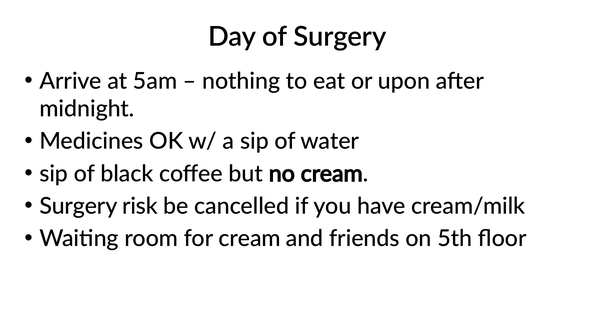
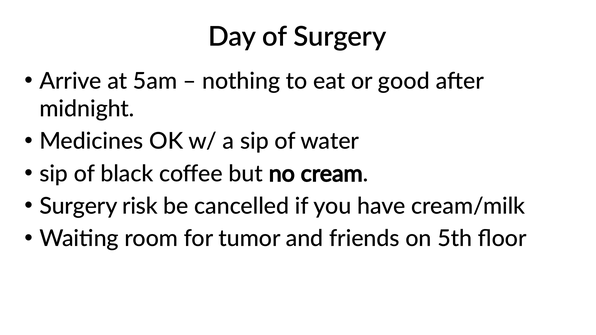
upon: upon -> good
for cream: cream -> tumor
